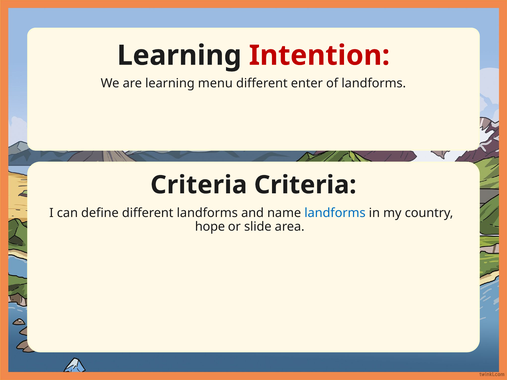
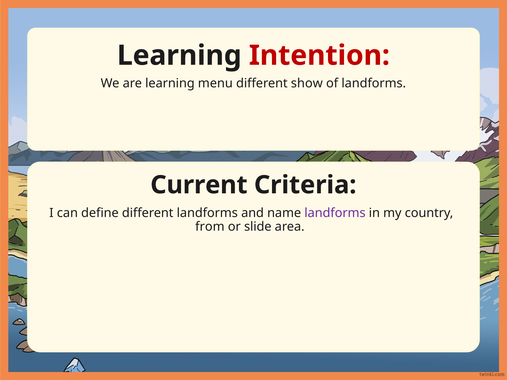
enter: enter -> show
Criteria at (199, 185): Criteria -> Current
landforms at (335, 213) colour: blue -> purple
hope: hope -> from
